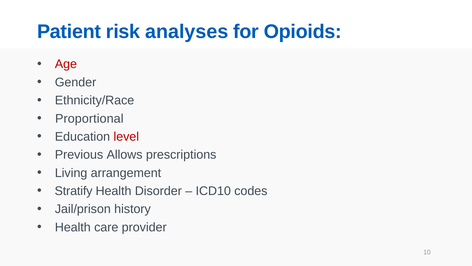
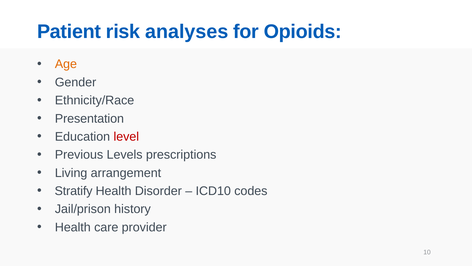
Age colour: red -> orange
Proportional: Proportional -> Presentation
Allows: Allows -> Levels
